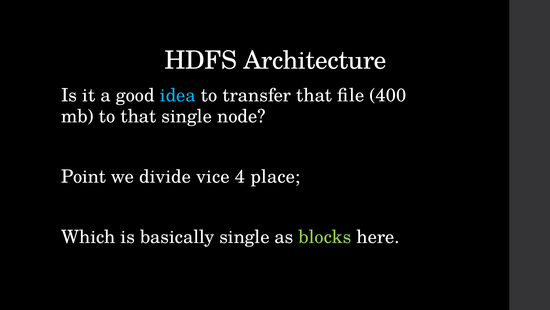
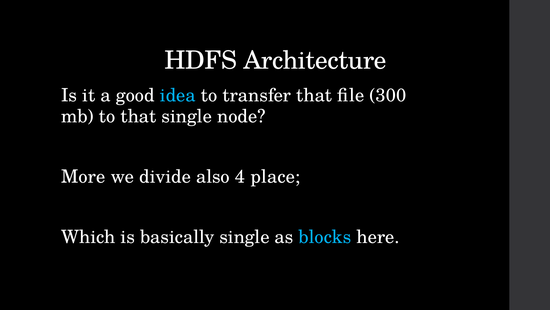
400: 400 -> 300
Point: Point -> More
vice: vice -> also
blocks colour: light green -> light blue
